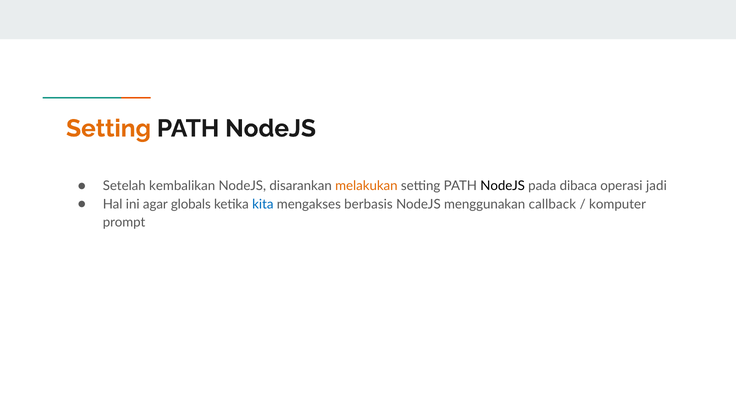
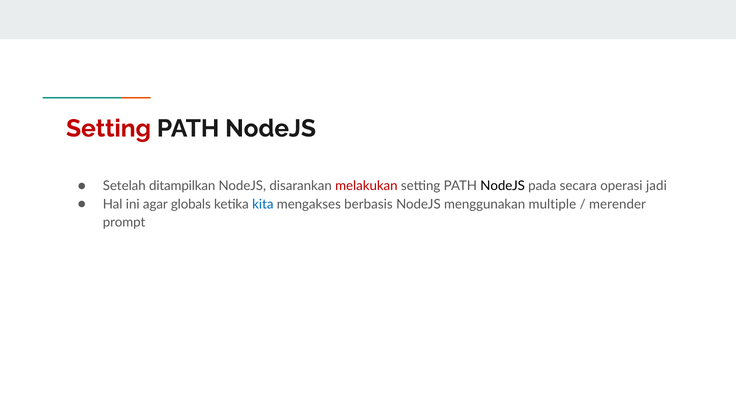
Setting at (109, 128) colour: orange -> red
kembalikan: kembalikan -> ditampilkan
melakukan colour: orange -> red
dibaca: dibaca -> secara
callback: callback -> multiple
komputer: komputer -> merender
